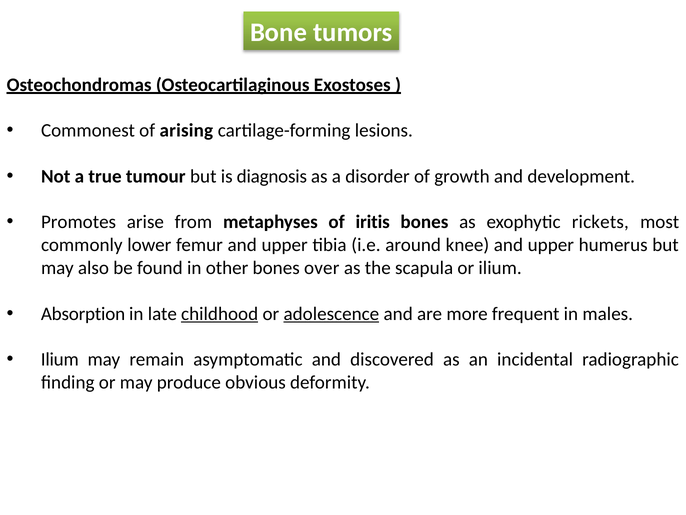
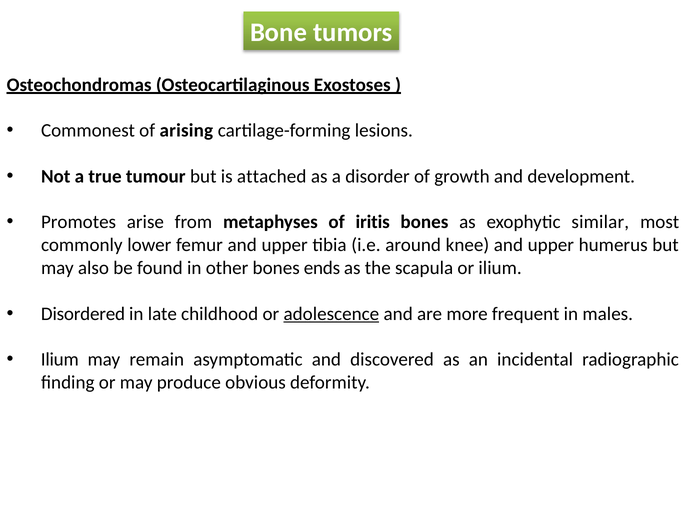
diagnosis: diagnosis -> attached
rickets: rickets -> similar
over: over -> ends
Absorption: Absorption -> Disordered
childhood underline: present -> none
